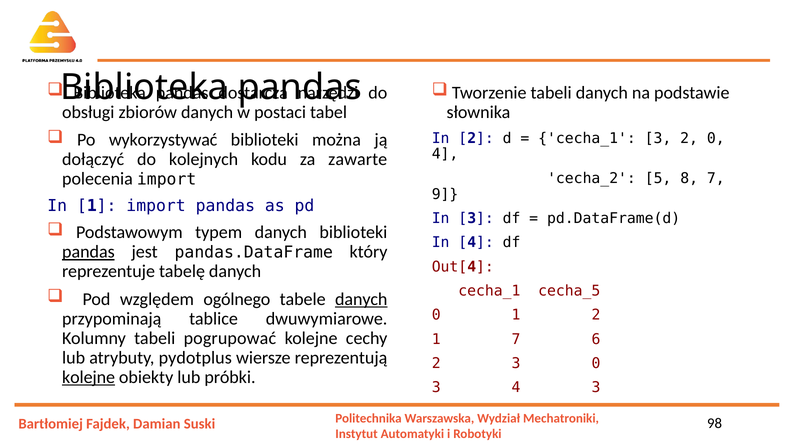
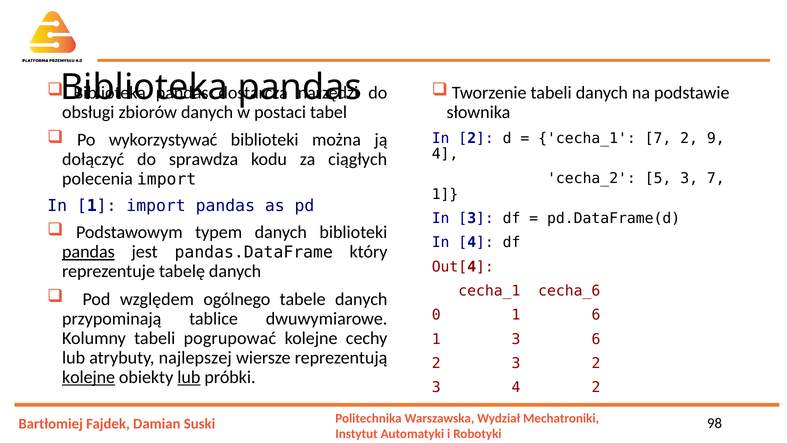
cecha_1 3: 3 -> 7
2 0: 0 -> 9
kolejnych: kolejnych -> sprawdza
zawarte: zawarte -> ciągłych
5 8: 8 -> 3
9 at (445, 194): 9 -> 1
cecha_5: cecha_5 -> cecha_6
danych at (361, 299) underline: present -> none
1 2: 2 -> 6
1 7: 7 -> 3
pydotplus: pydotplus -> najlepszej
3 0: 0 -> 2
lub at (189, 377) underline: none -> present
4 3: 3 -> 2
